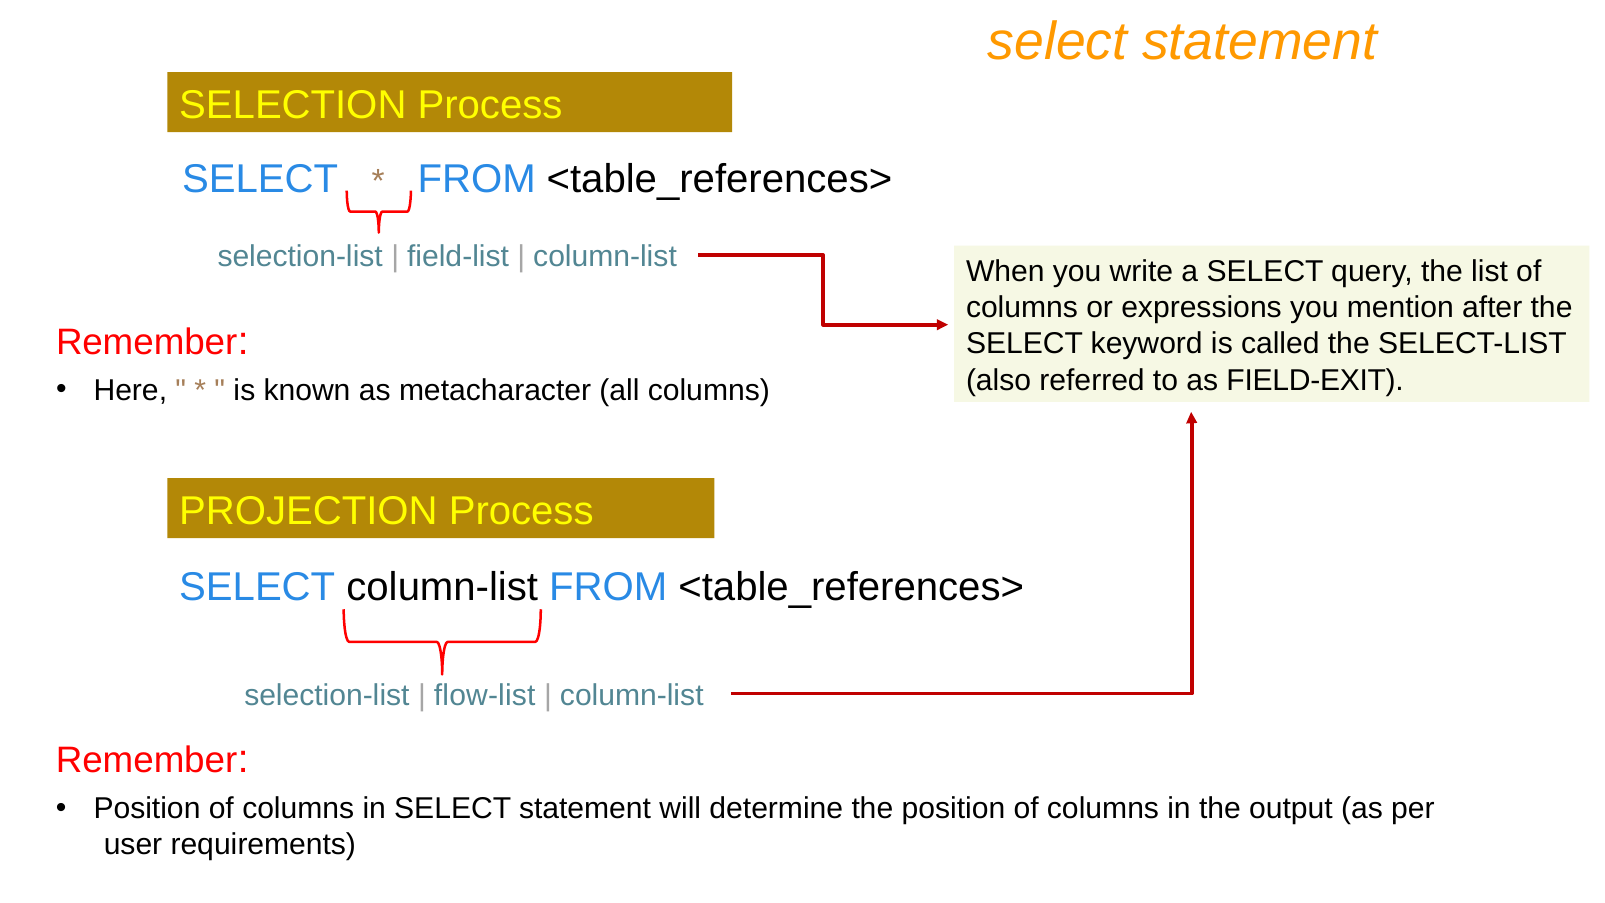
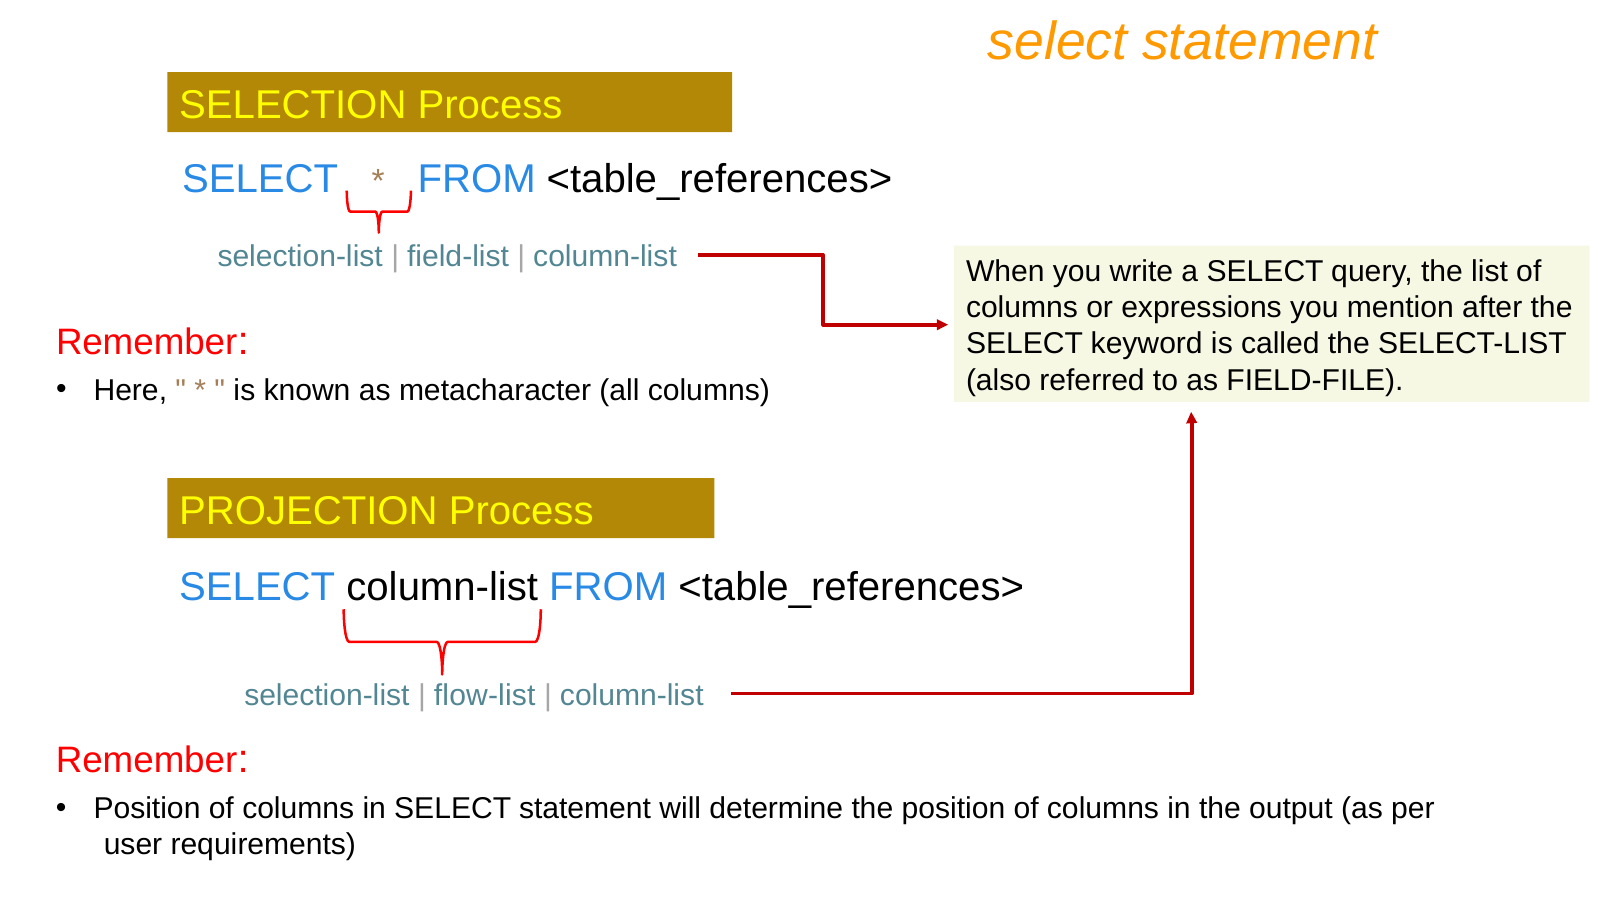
FIELD-EXIT: FIELD-EXIT -> FIELD-FILE
